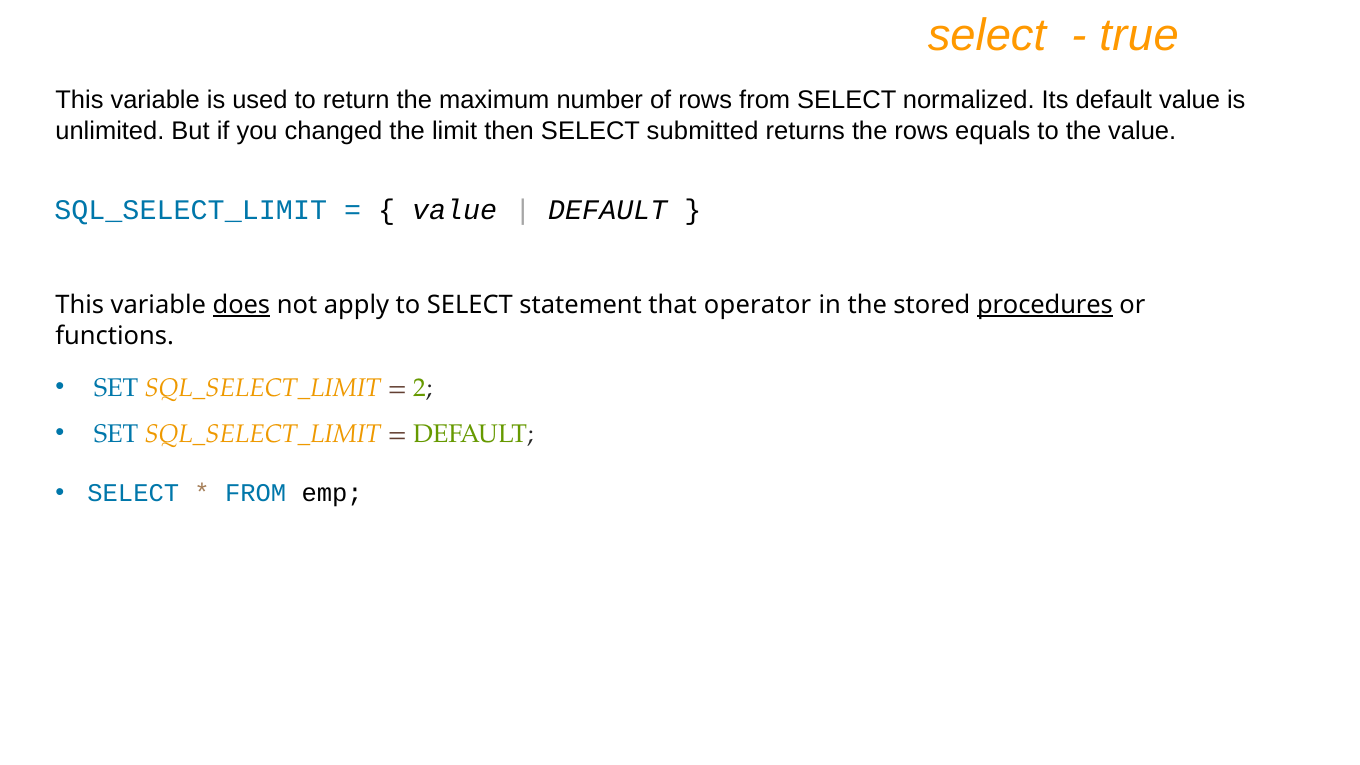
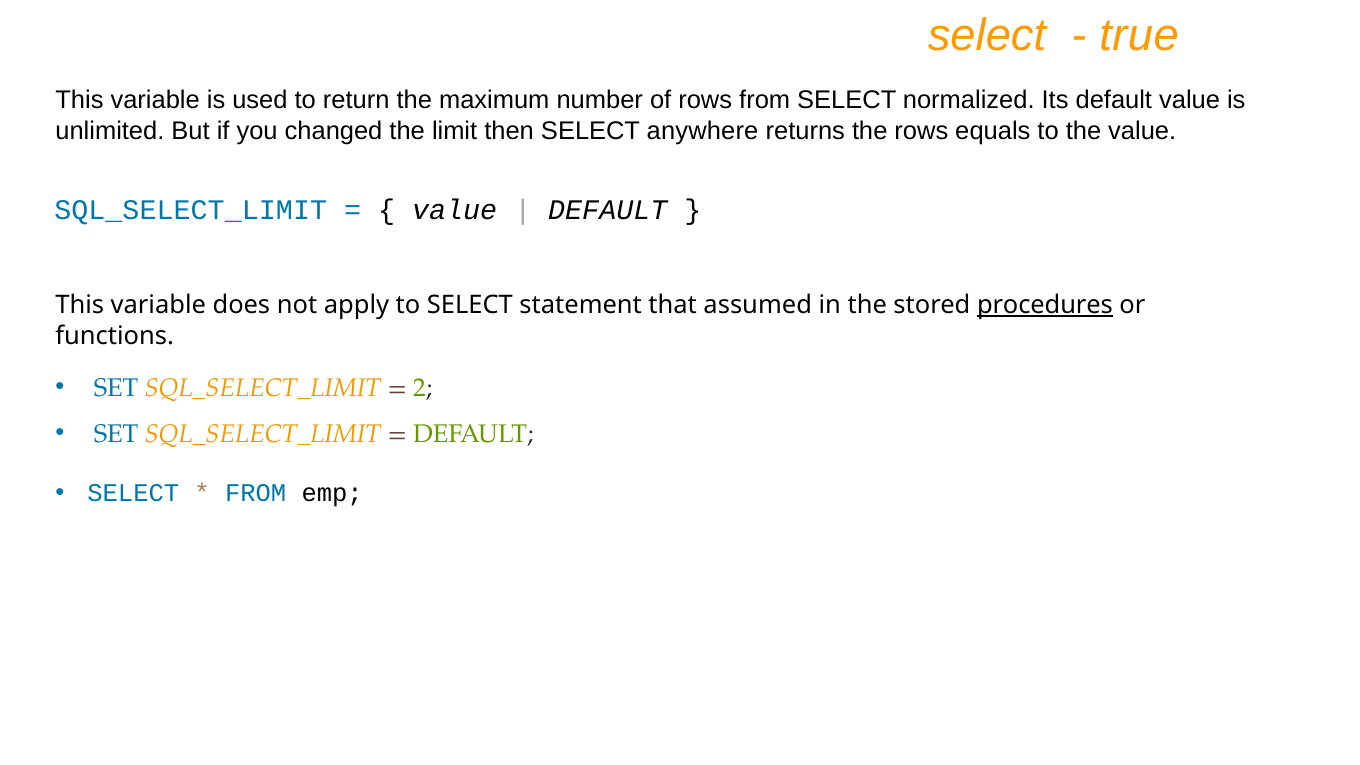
submitted: submitted -> anywhere
does underline: present -> none
operator: operator -> assumed
